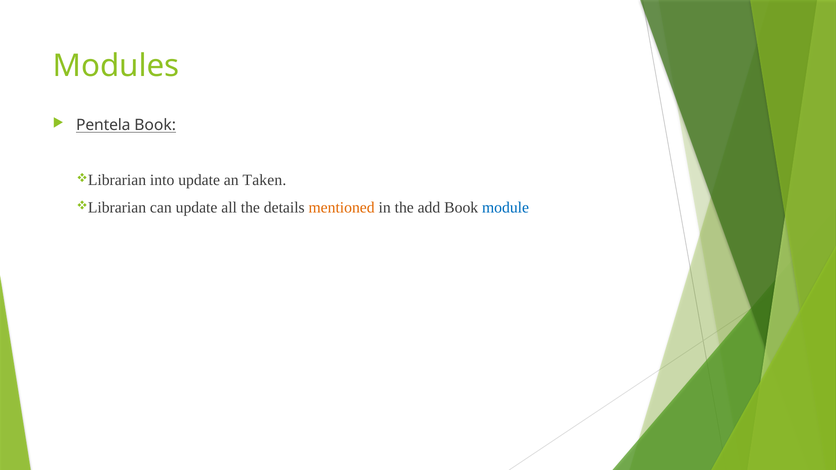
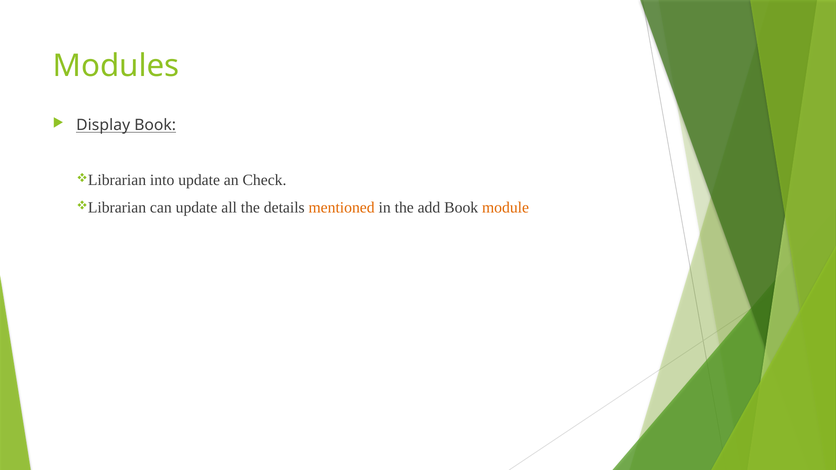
Pentela: Pentela -> Display
Taken: Taken -> Check
module colour: blue -> orange
